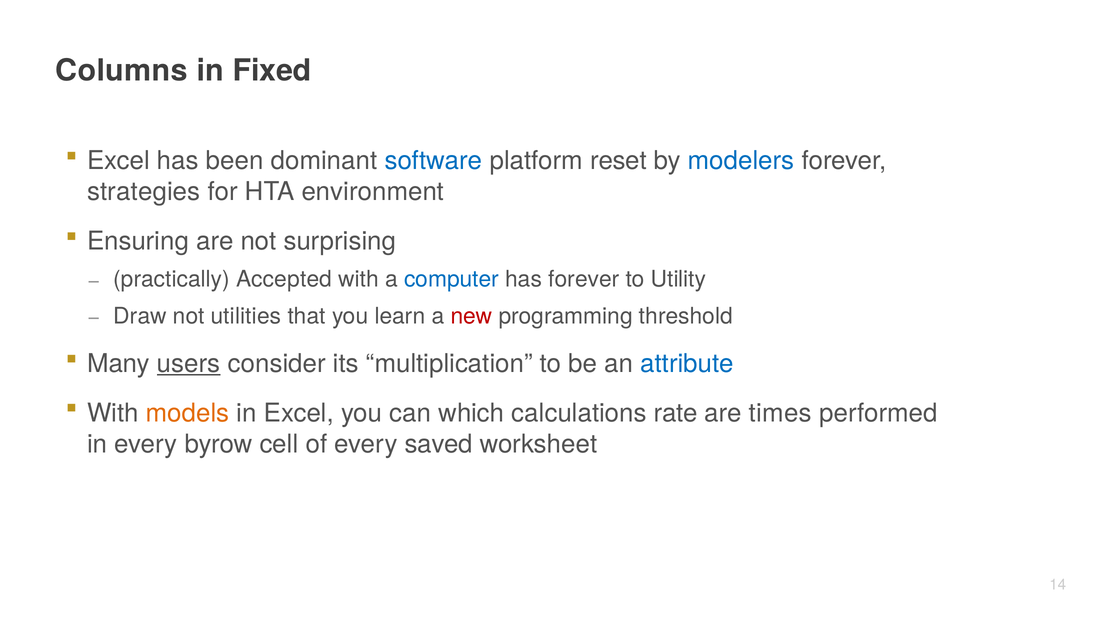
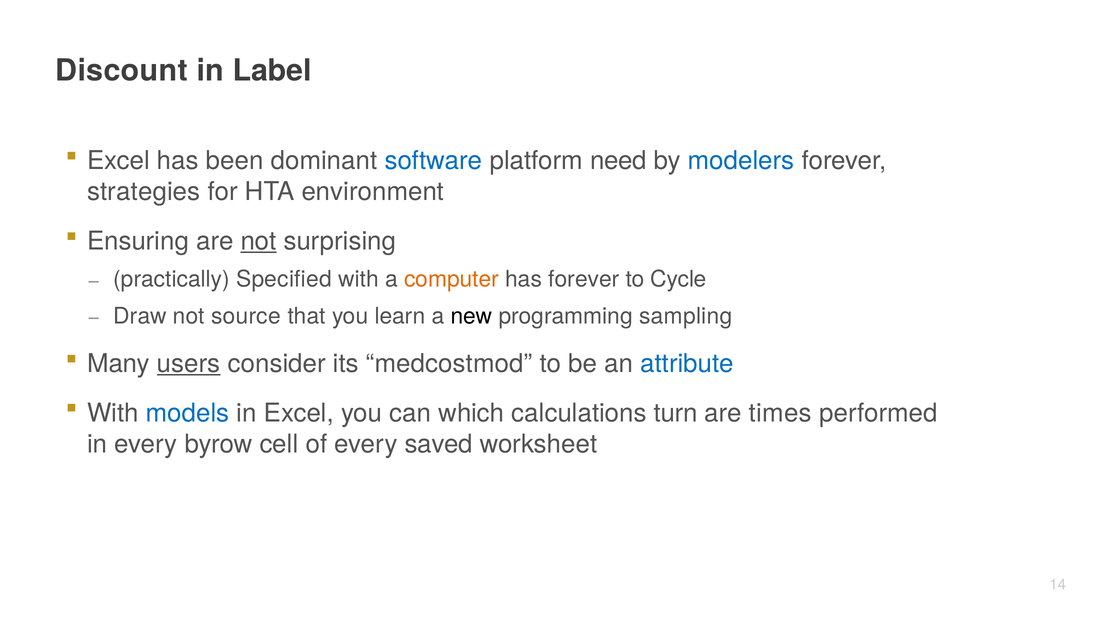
Columns: Columns -> Discount
Fixed: Fixed -> Label
reset: reset -> need
not at (258, 241) underline: none -> present
Accepted: Accepted -> Specified
computer colour: blue -> orange
Utility: Utility -> Cycle
utilities: utilities -> source
new colour: red -> black
threshold: threshold -> sampling
multiplication: multiplication -> medcostmod
models colour: orange -> blue
rate: rate -> turn
